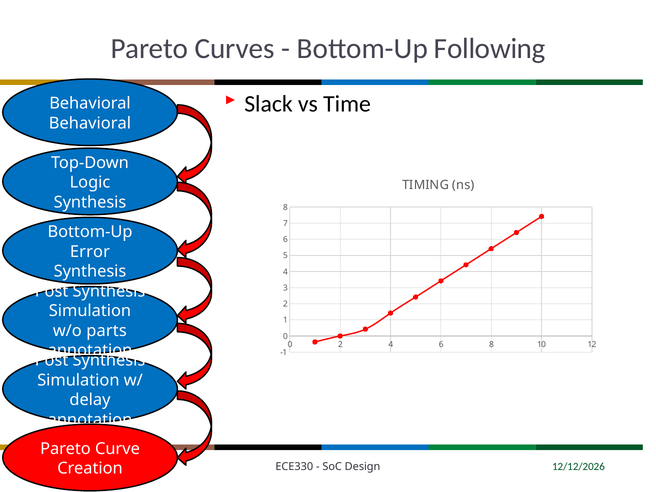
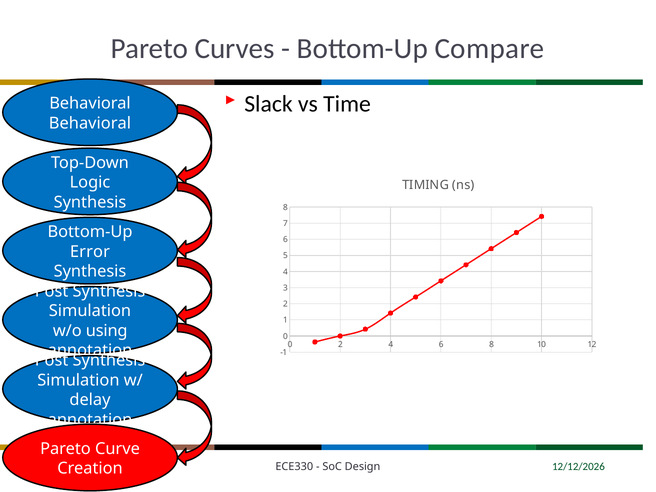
Following: Following -> Compare
parts: parts -> using
